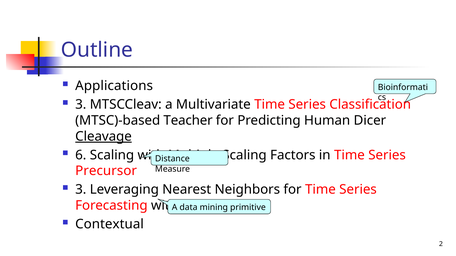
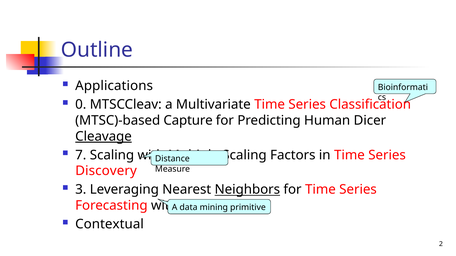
3 at (81, 105): 3 -> 0
Teacher: Teacher -> Capture
6: 6 -> 7
Precursor: Precursor -> Discovery
Neighbors underline: none -> present
